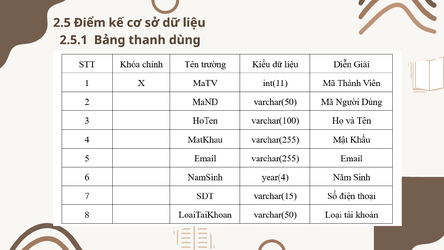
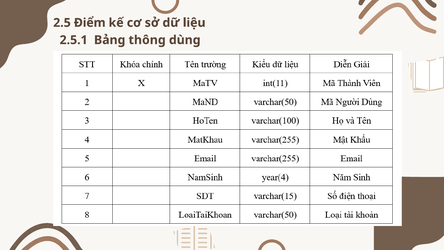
thanh: thanh -> thông
